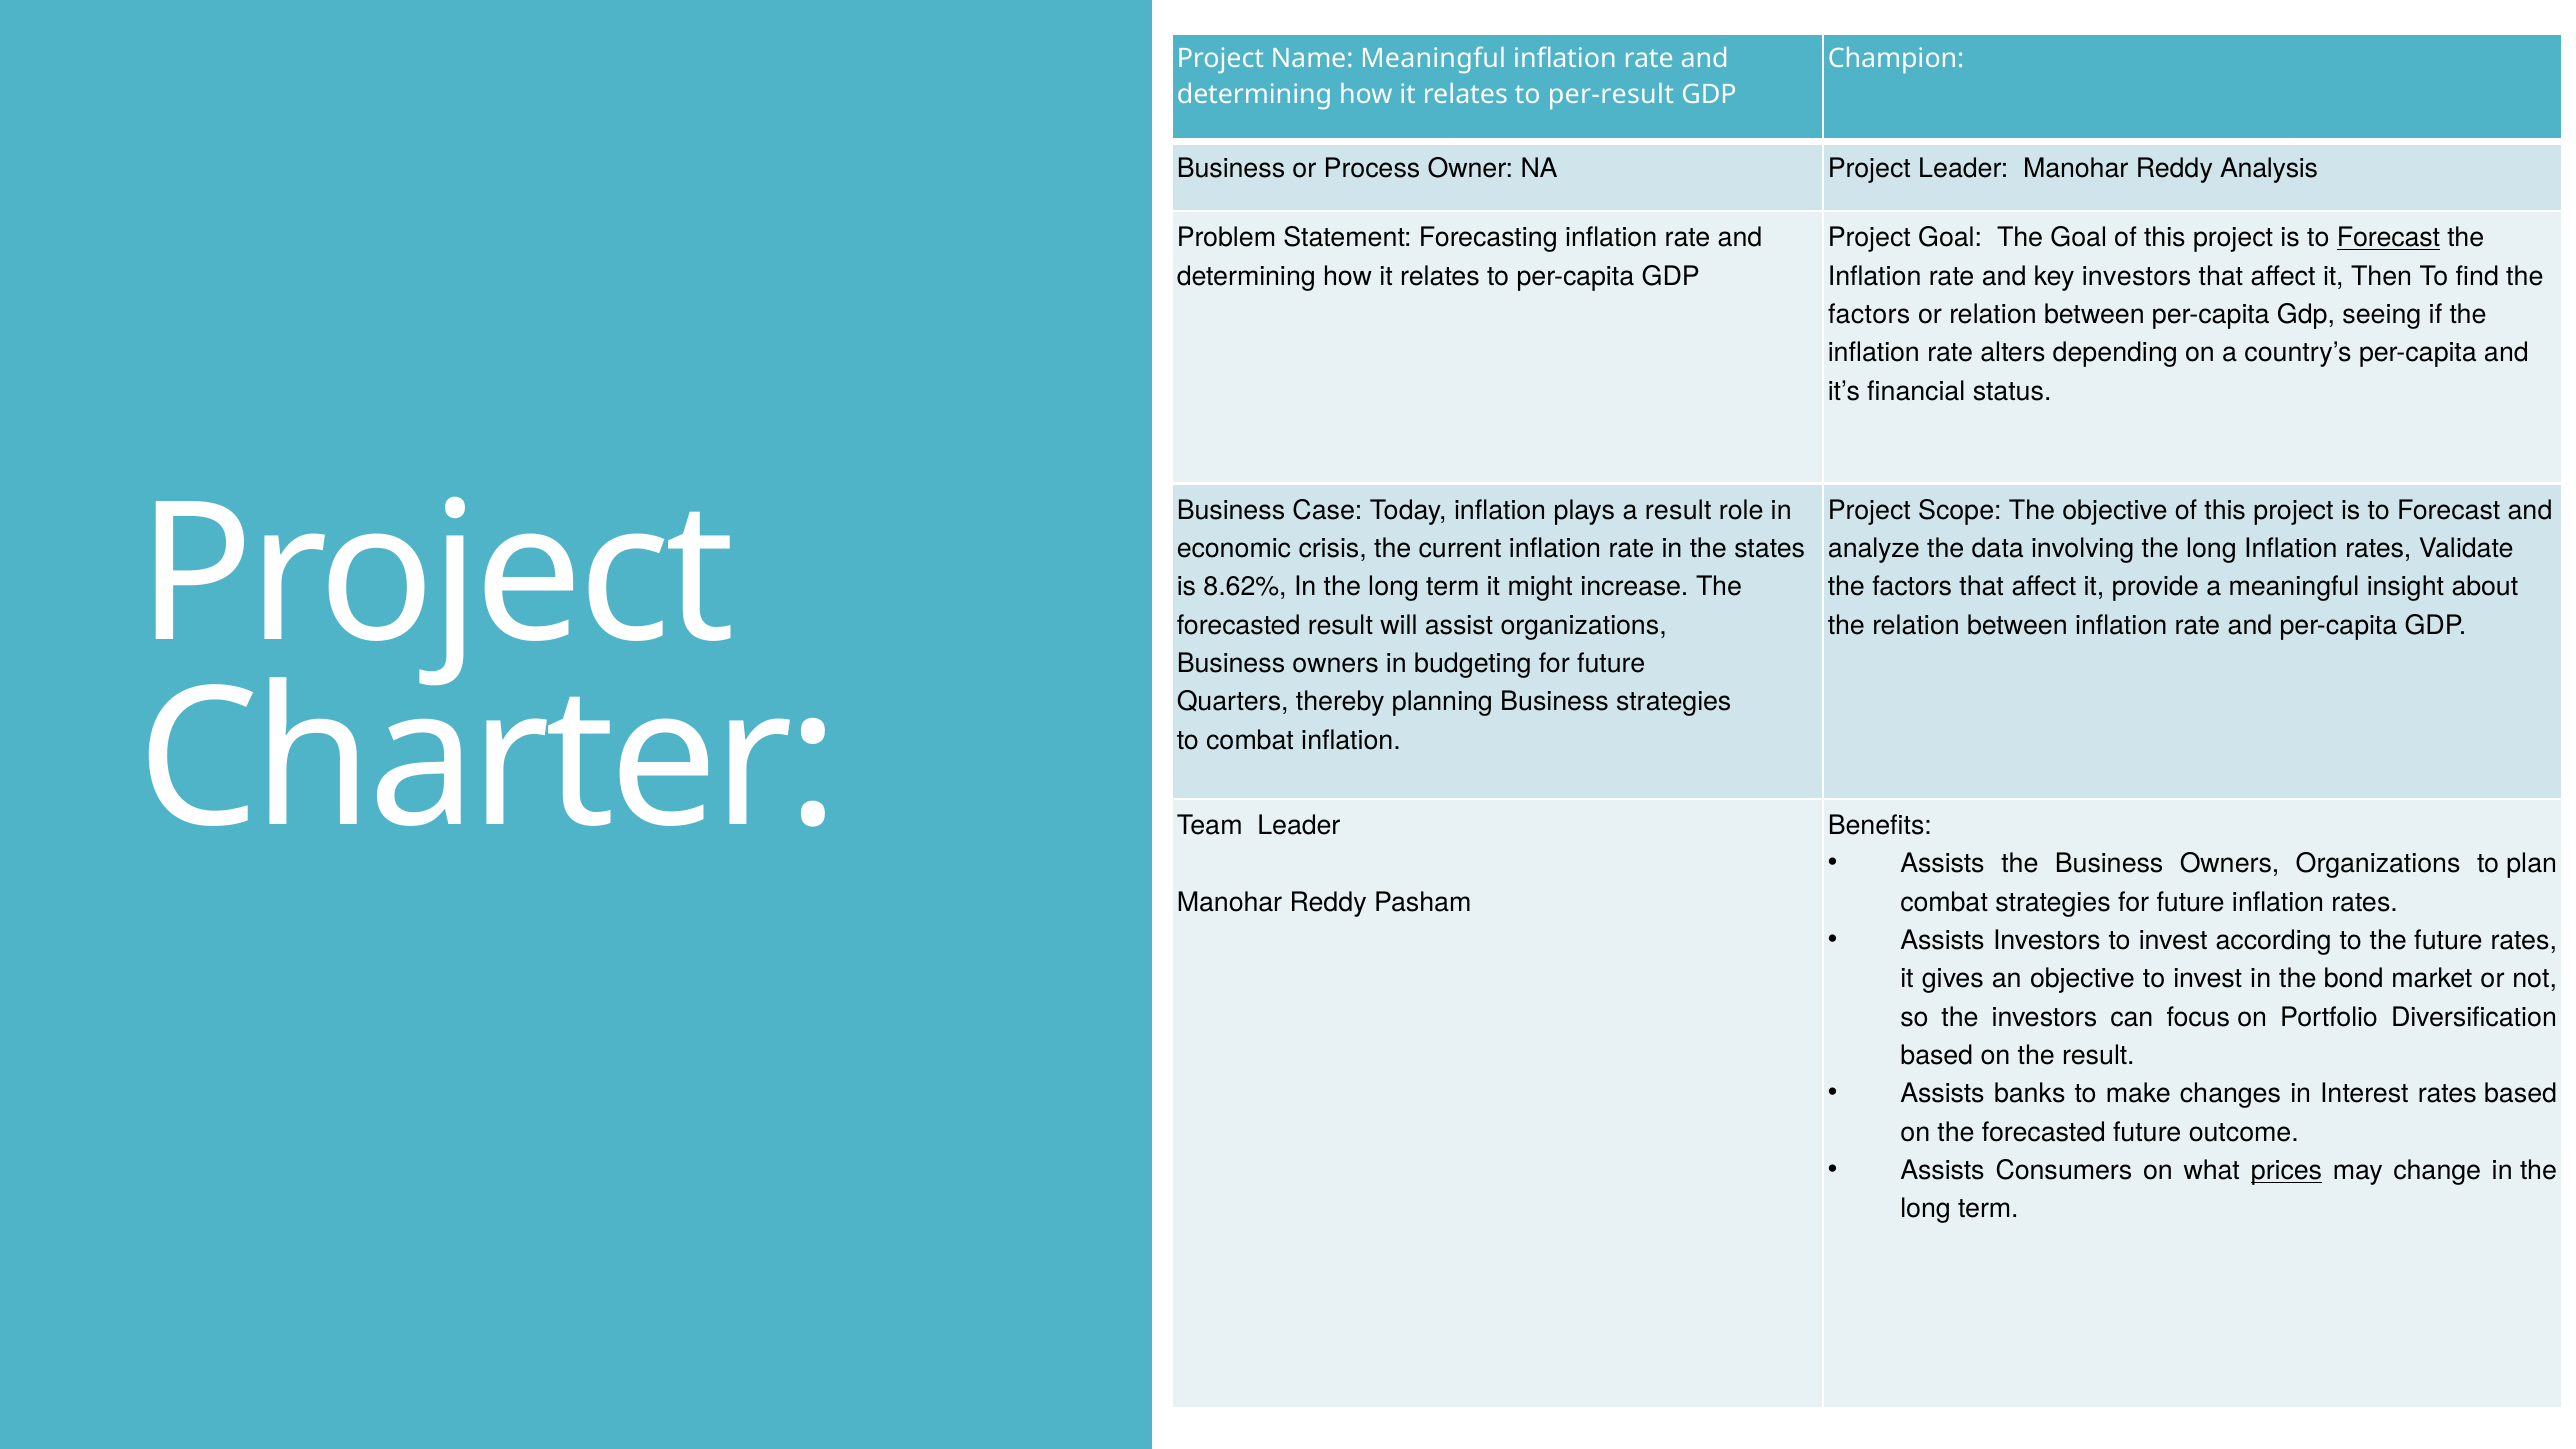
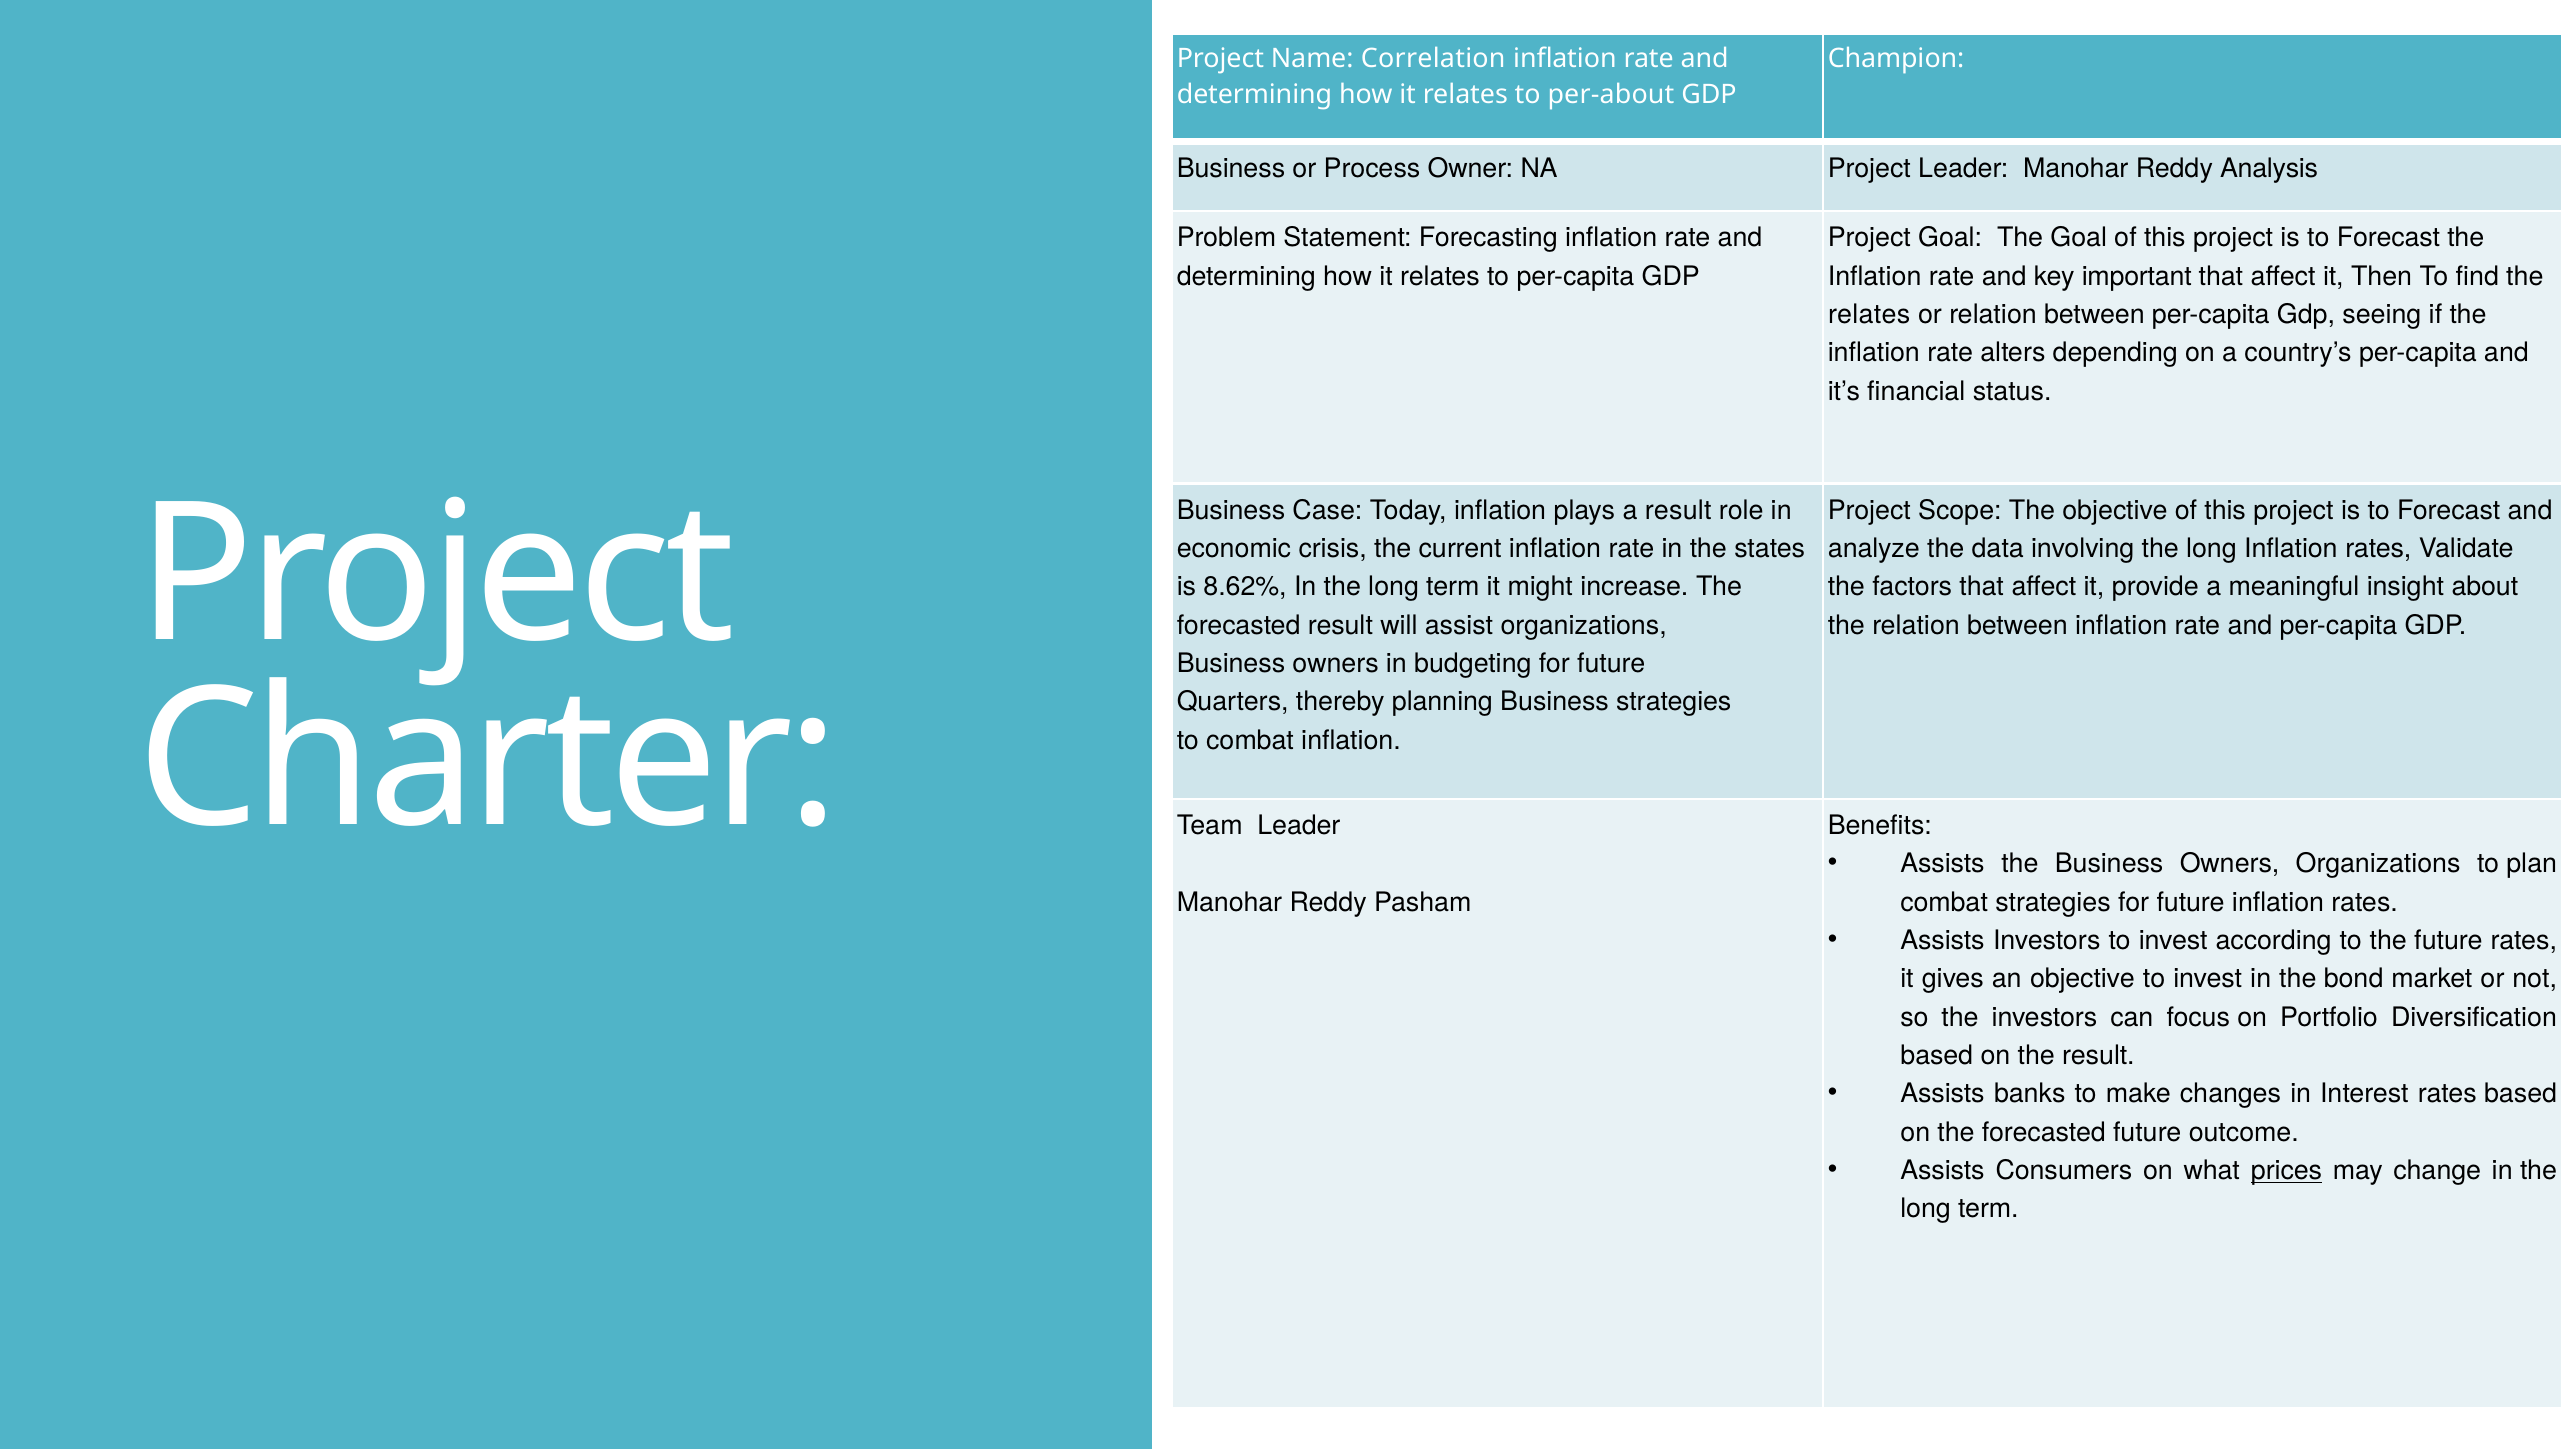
Name Meaningful: Meaningful -> Correlation
per-result: per-result -> per-about
Forecast at (2388, 238) underline: present -> none
key investors: investors -> important
factors at (1869, 314): factors -> relates
